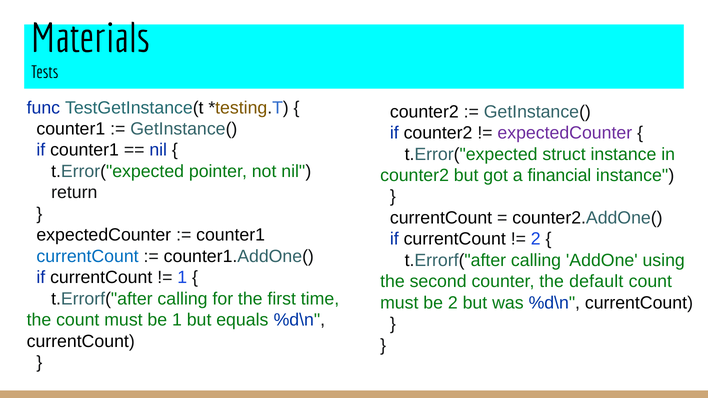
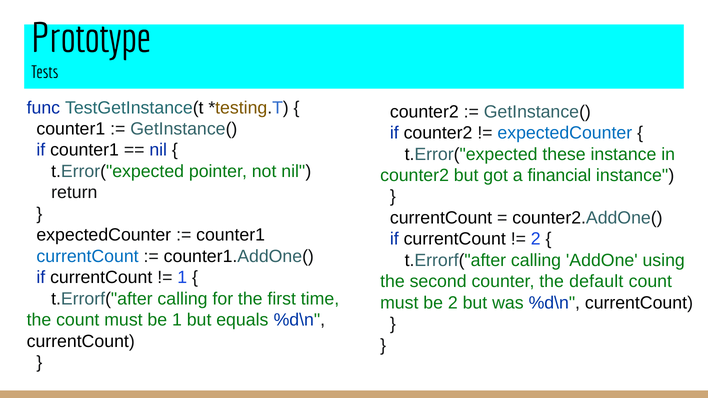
Materials: Materials -> Prototype
expectedCounter at (565, 133) colour: purple -> blue
struct: struct -> these
